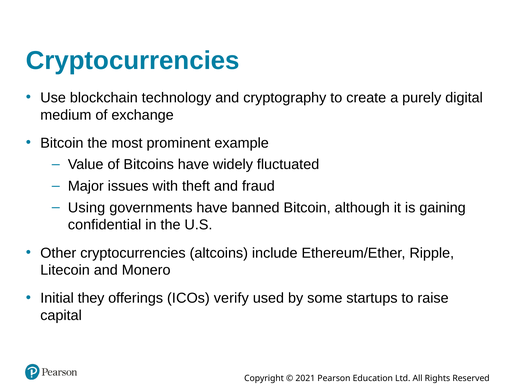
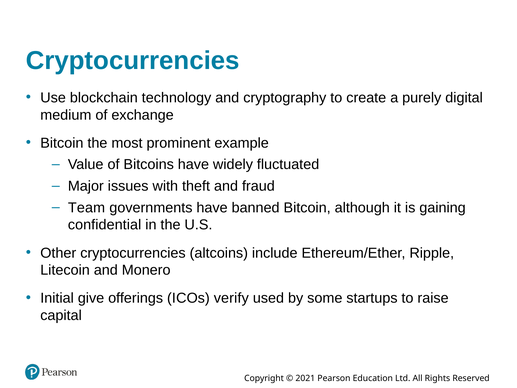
Using: Using -> Team
they: they -> give
